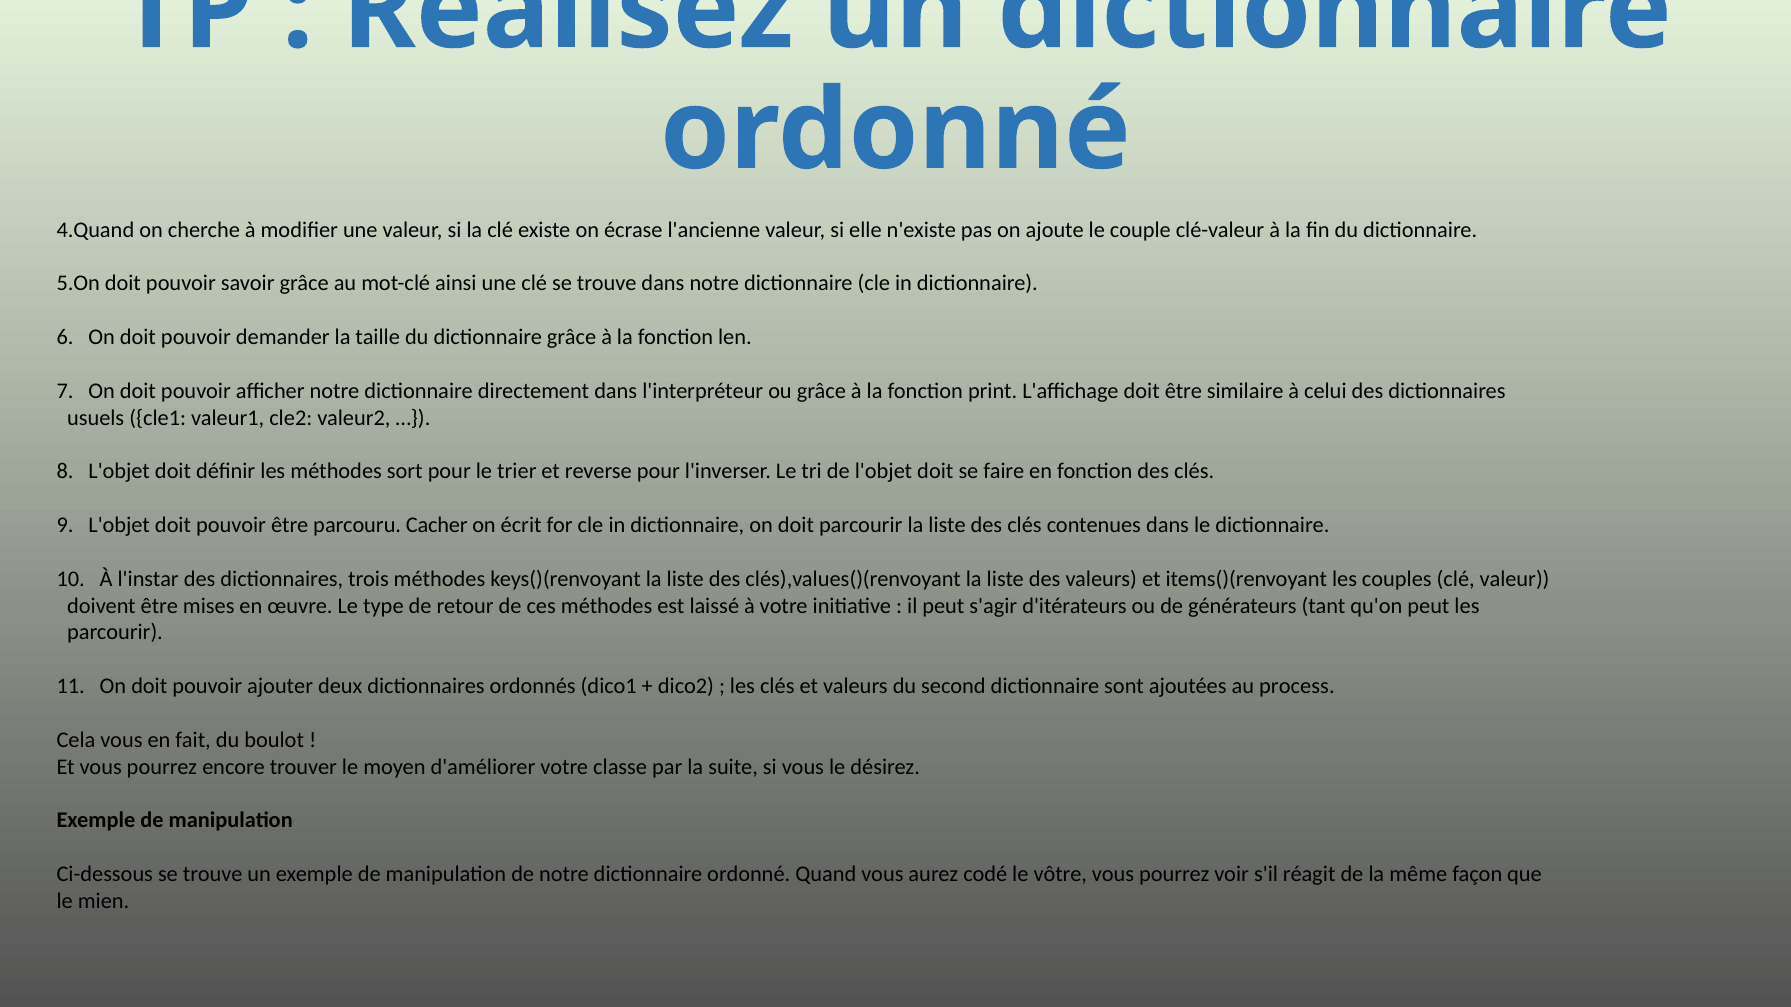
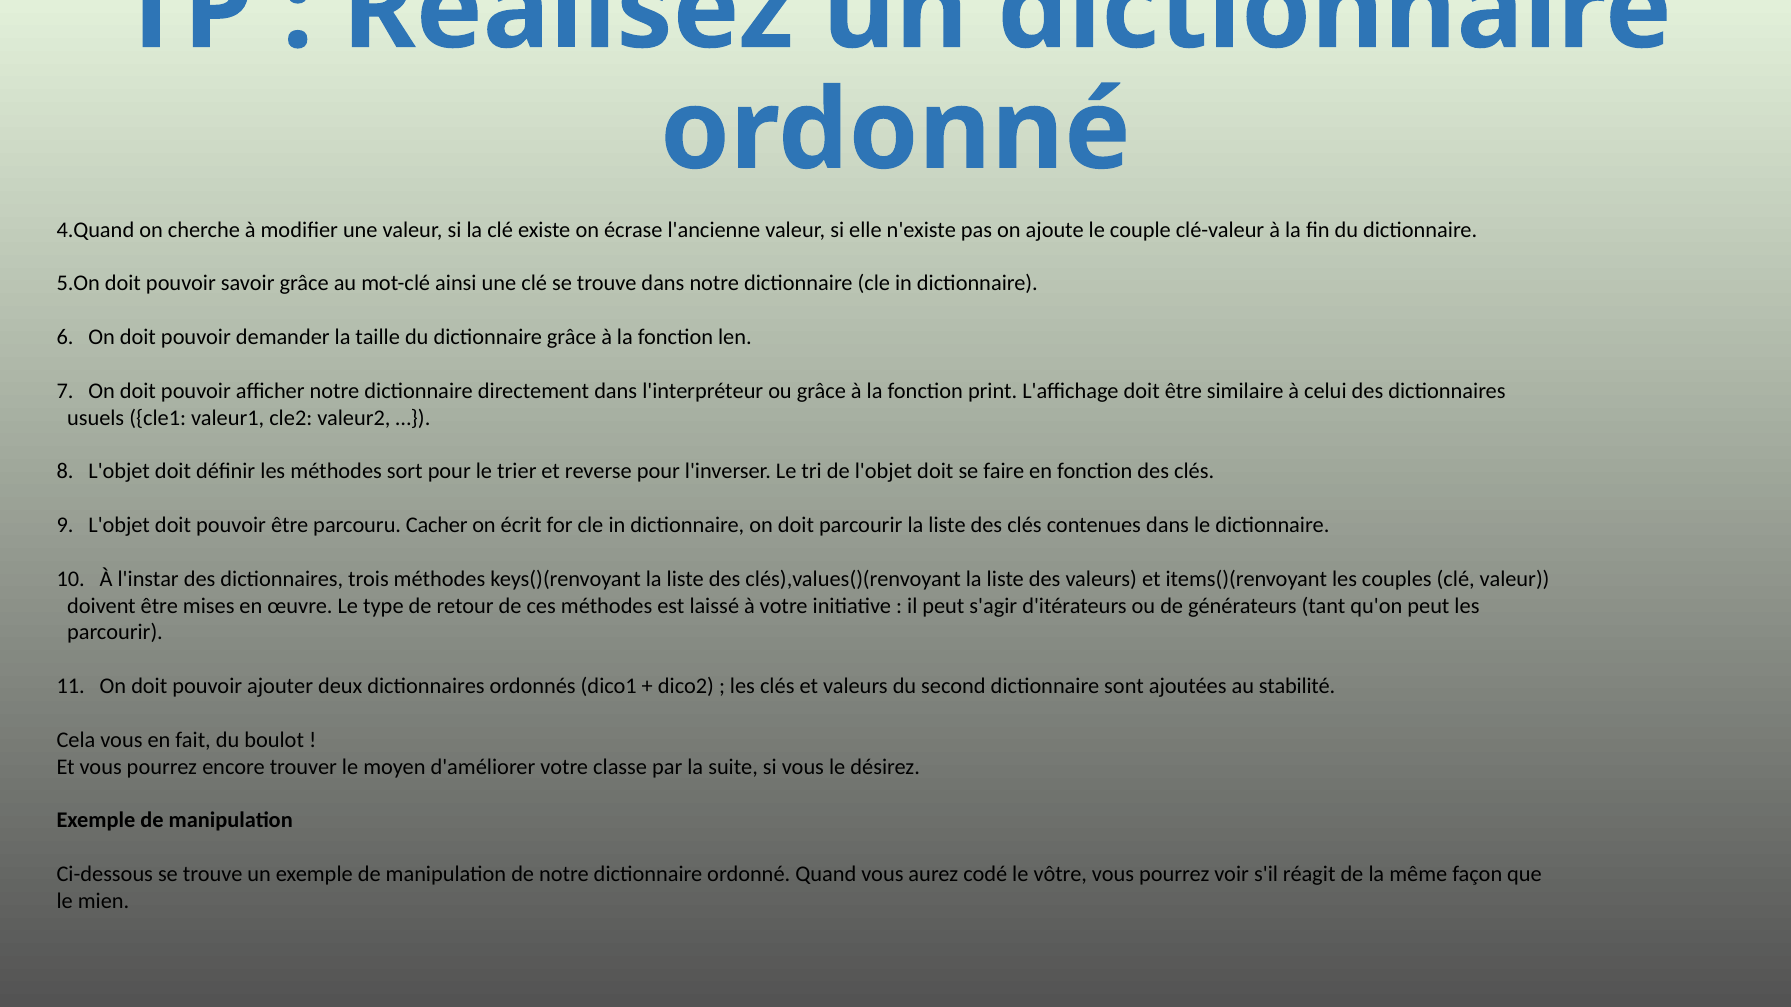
process: process -> stabilité
